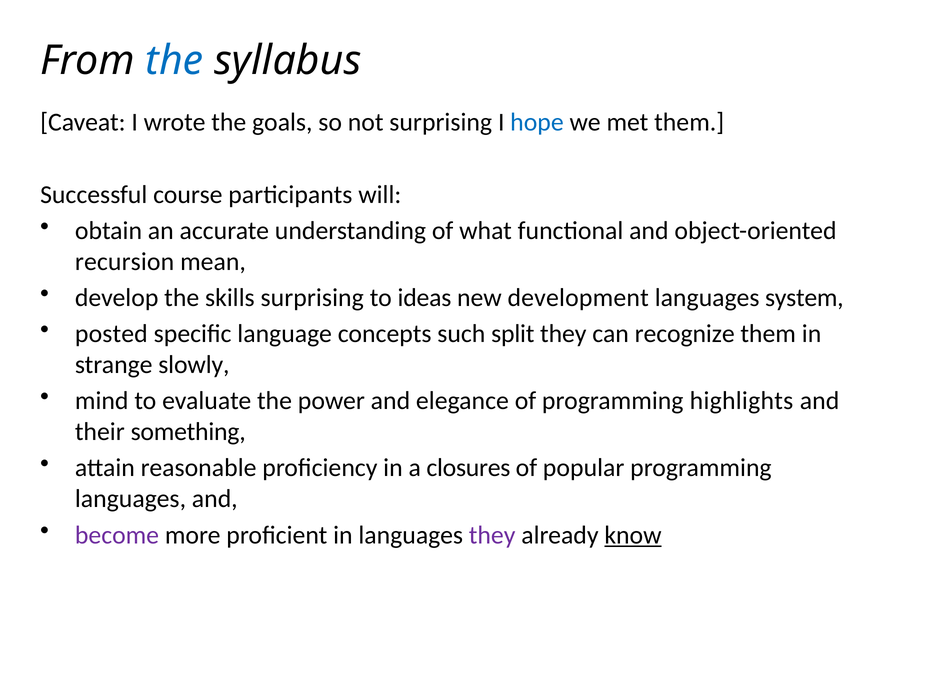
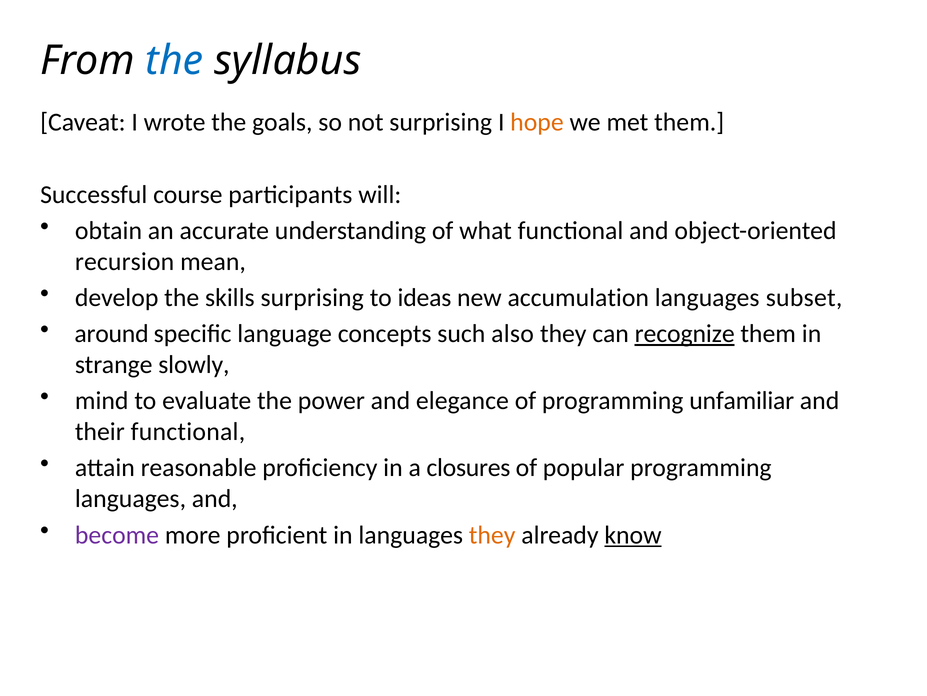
hope colour: blue -> orange
development: development -> accumulation
system: system -> subset
posted: posted -> around
split: split -> also
recognize underline: none -> present
highlights: highlights -> unfamiliar
their something: something -> functional
they at (492, 534) colour: purple -> orange
